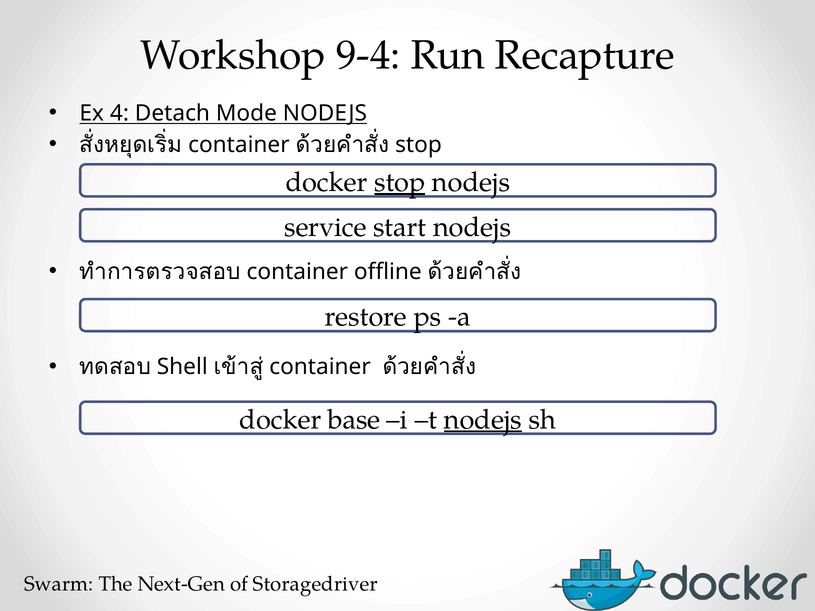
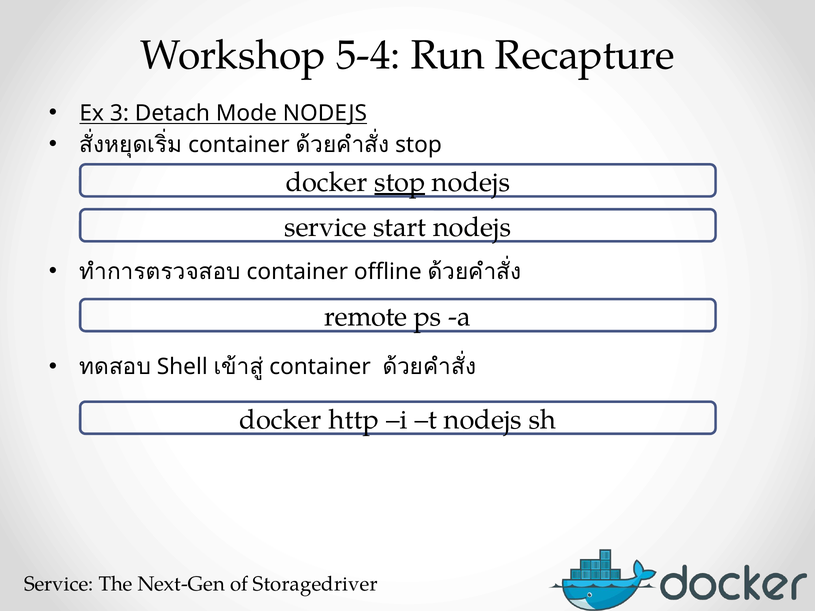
9-4: 9-4 -> 5-4
4: 4 -> 3
restore: restore -> remote
base: base -> http
nodejs at (483, 420) underline: present -> none
Swarm at (59, 584): Swarm -> Service
